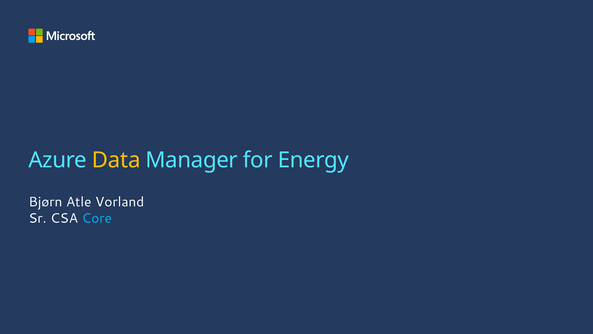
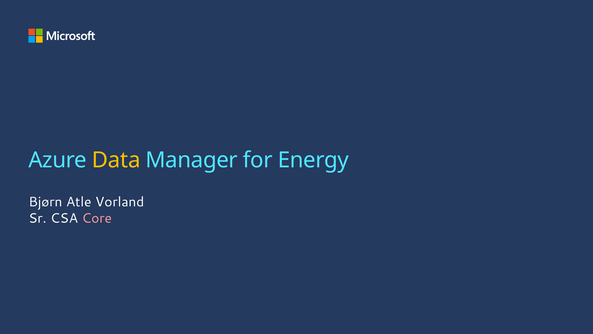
Core colour: light blue -> pink
